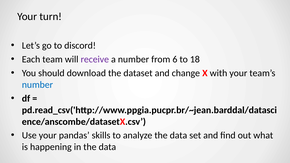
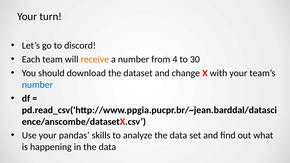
receive colour: purple -> orange
6: 6 -> 4
18: 18 -> 30
